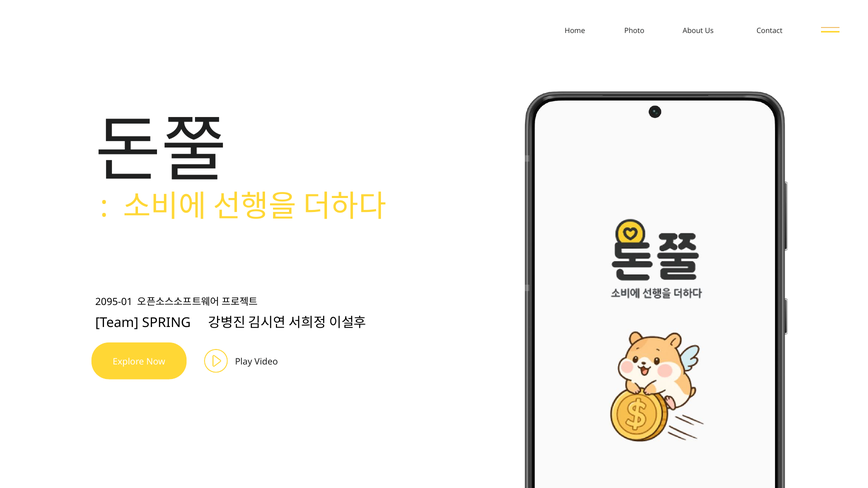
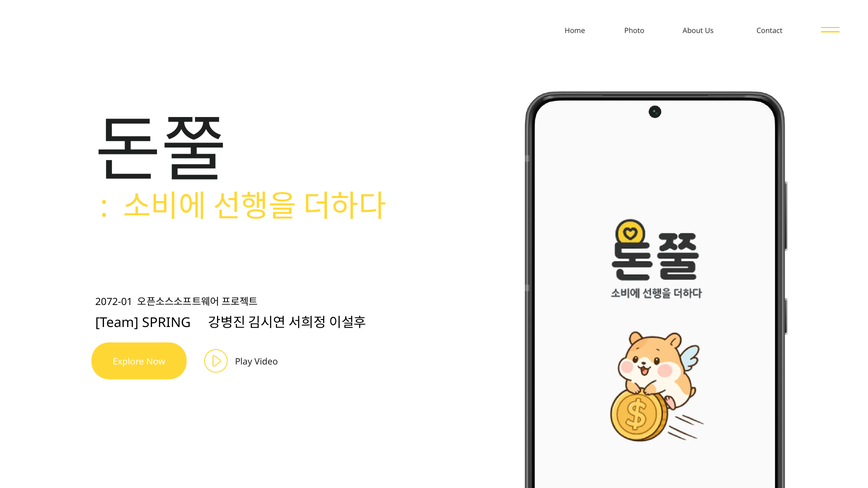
2095-01: 2095-01 -> 2072-01
